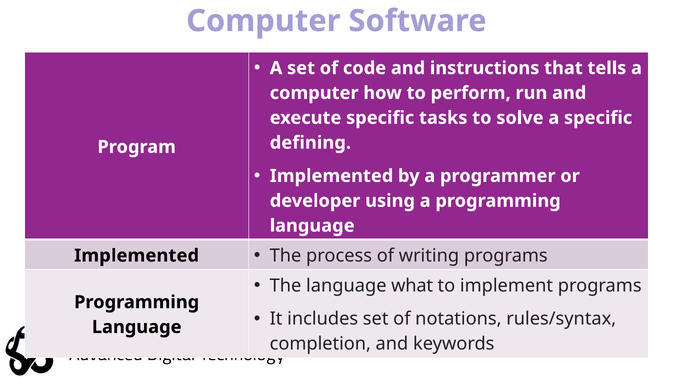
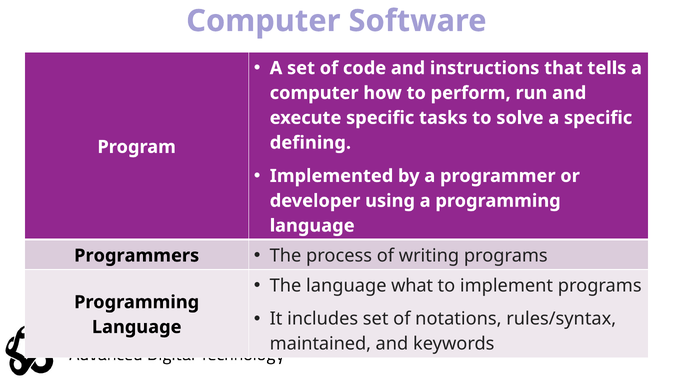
Implemented at (137, 256): Implemented -> Programmers
completion: completion -> maintained
